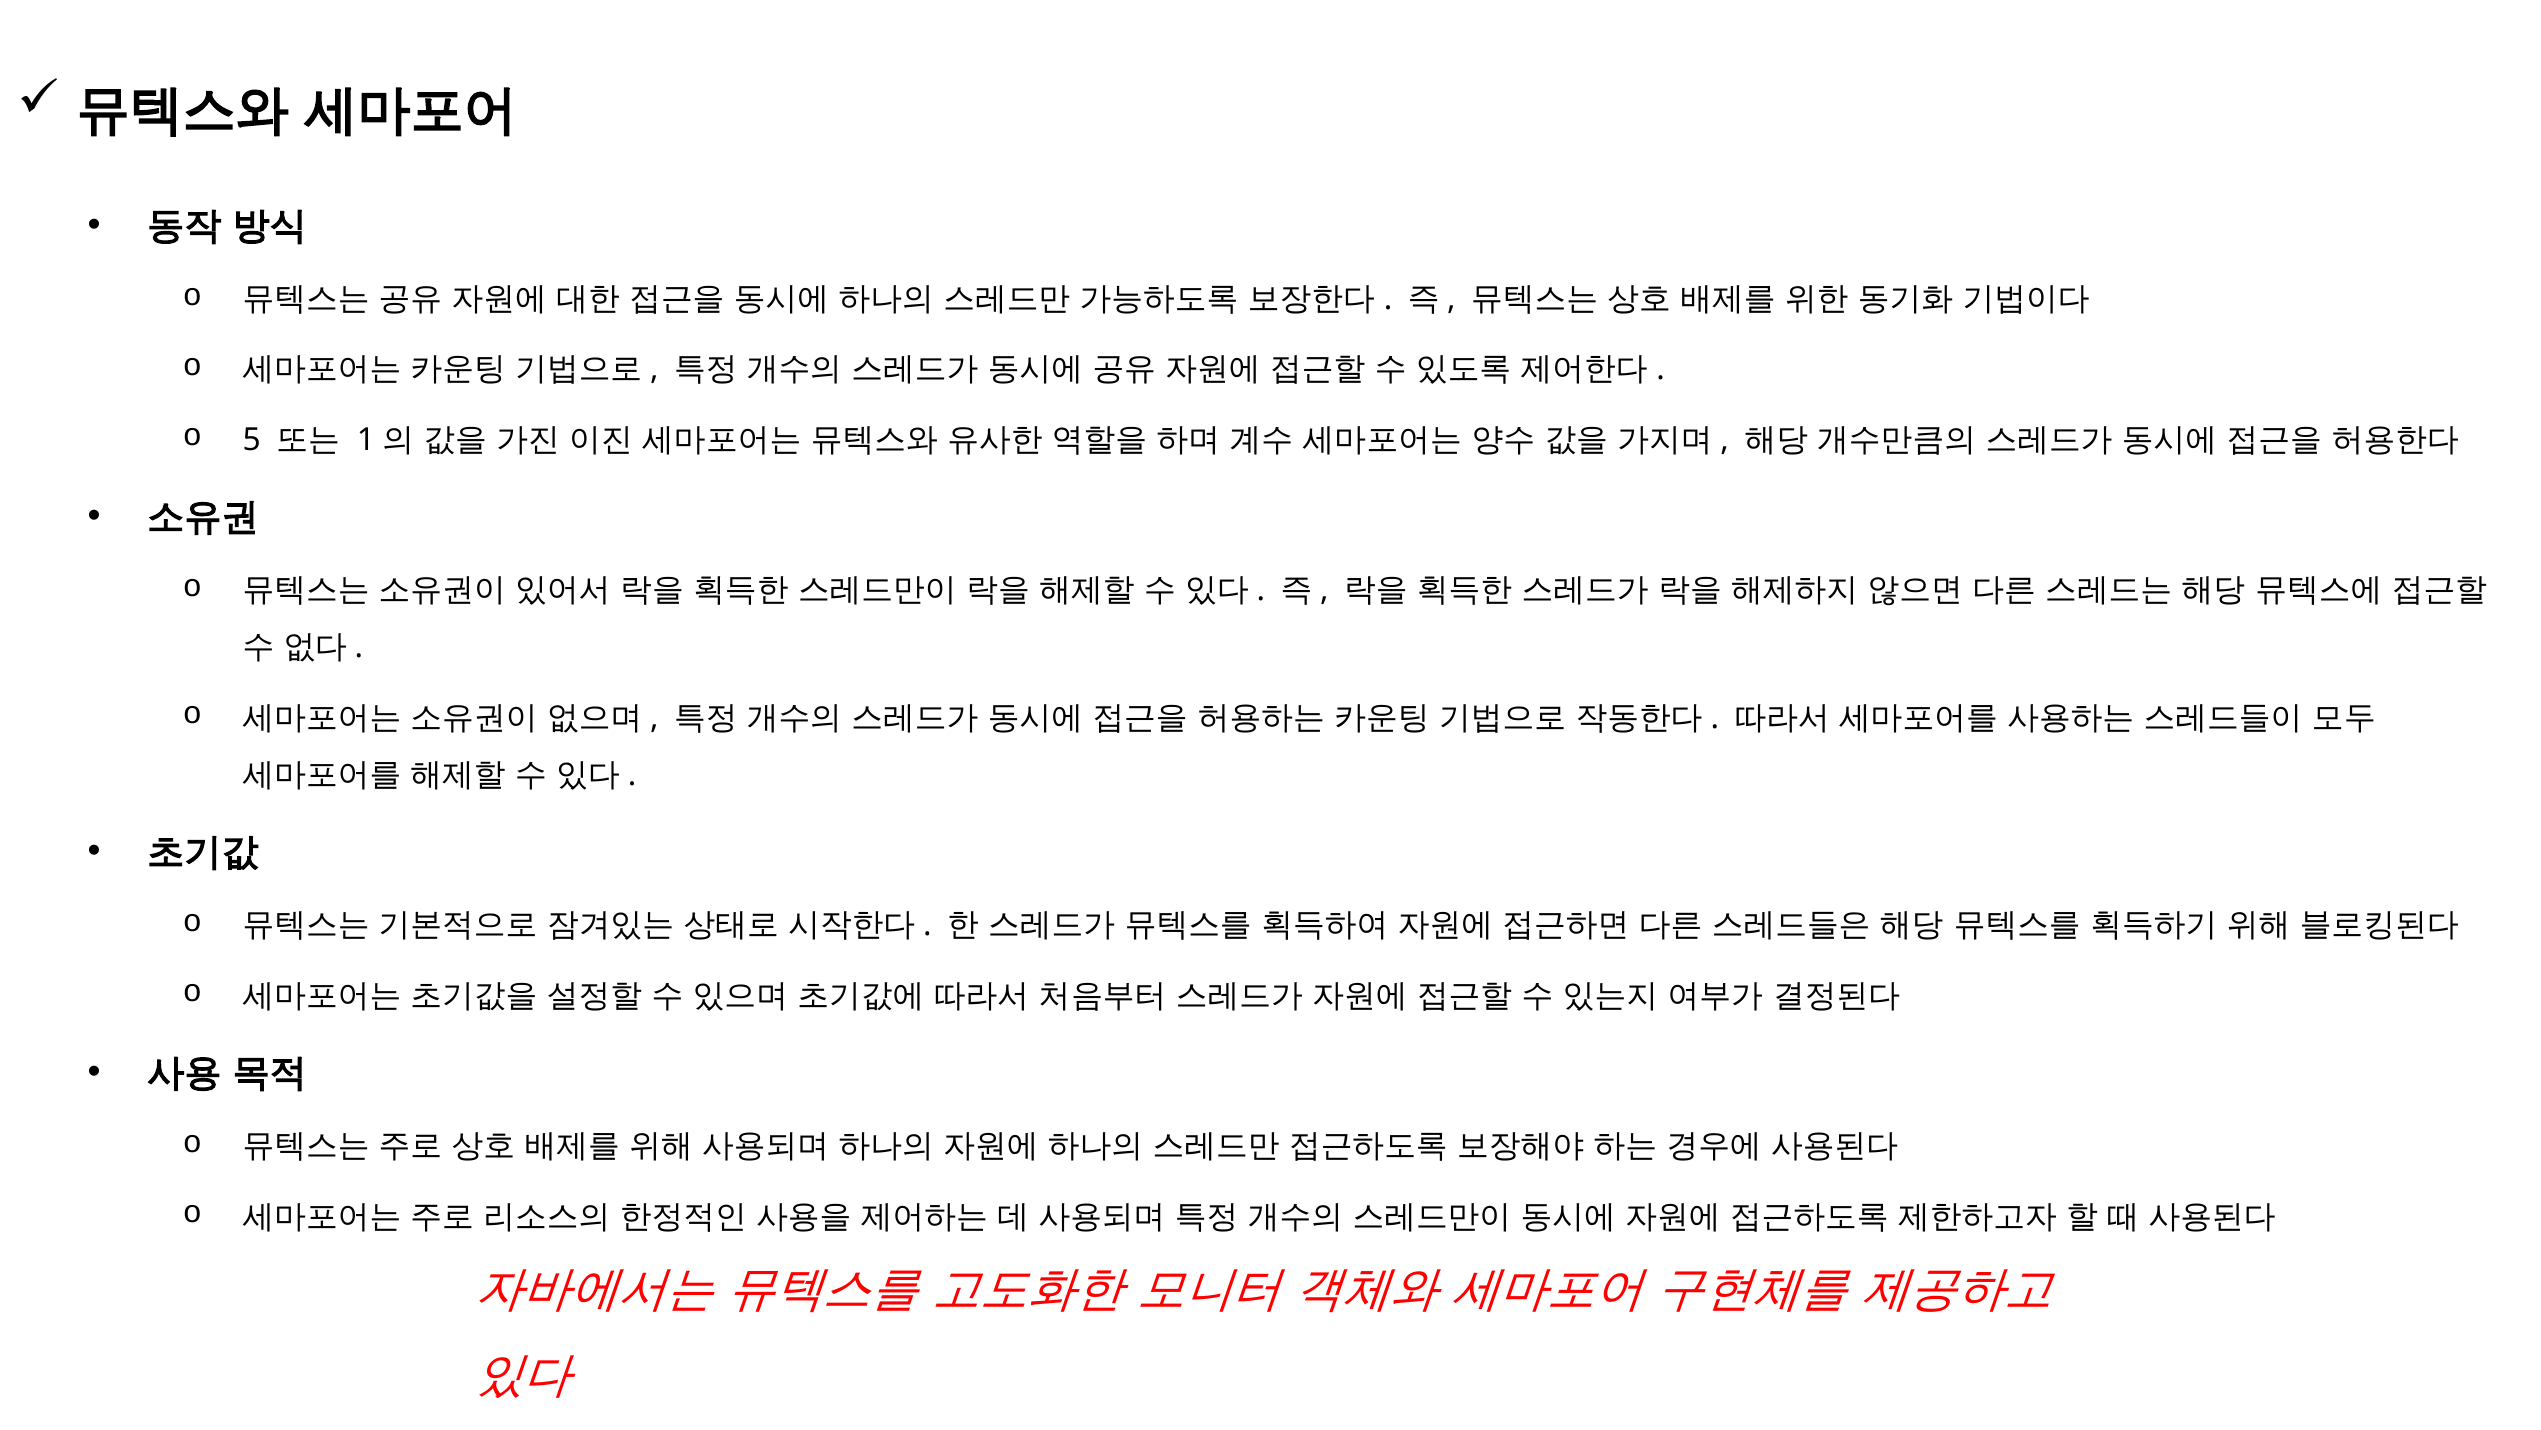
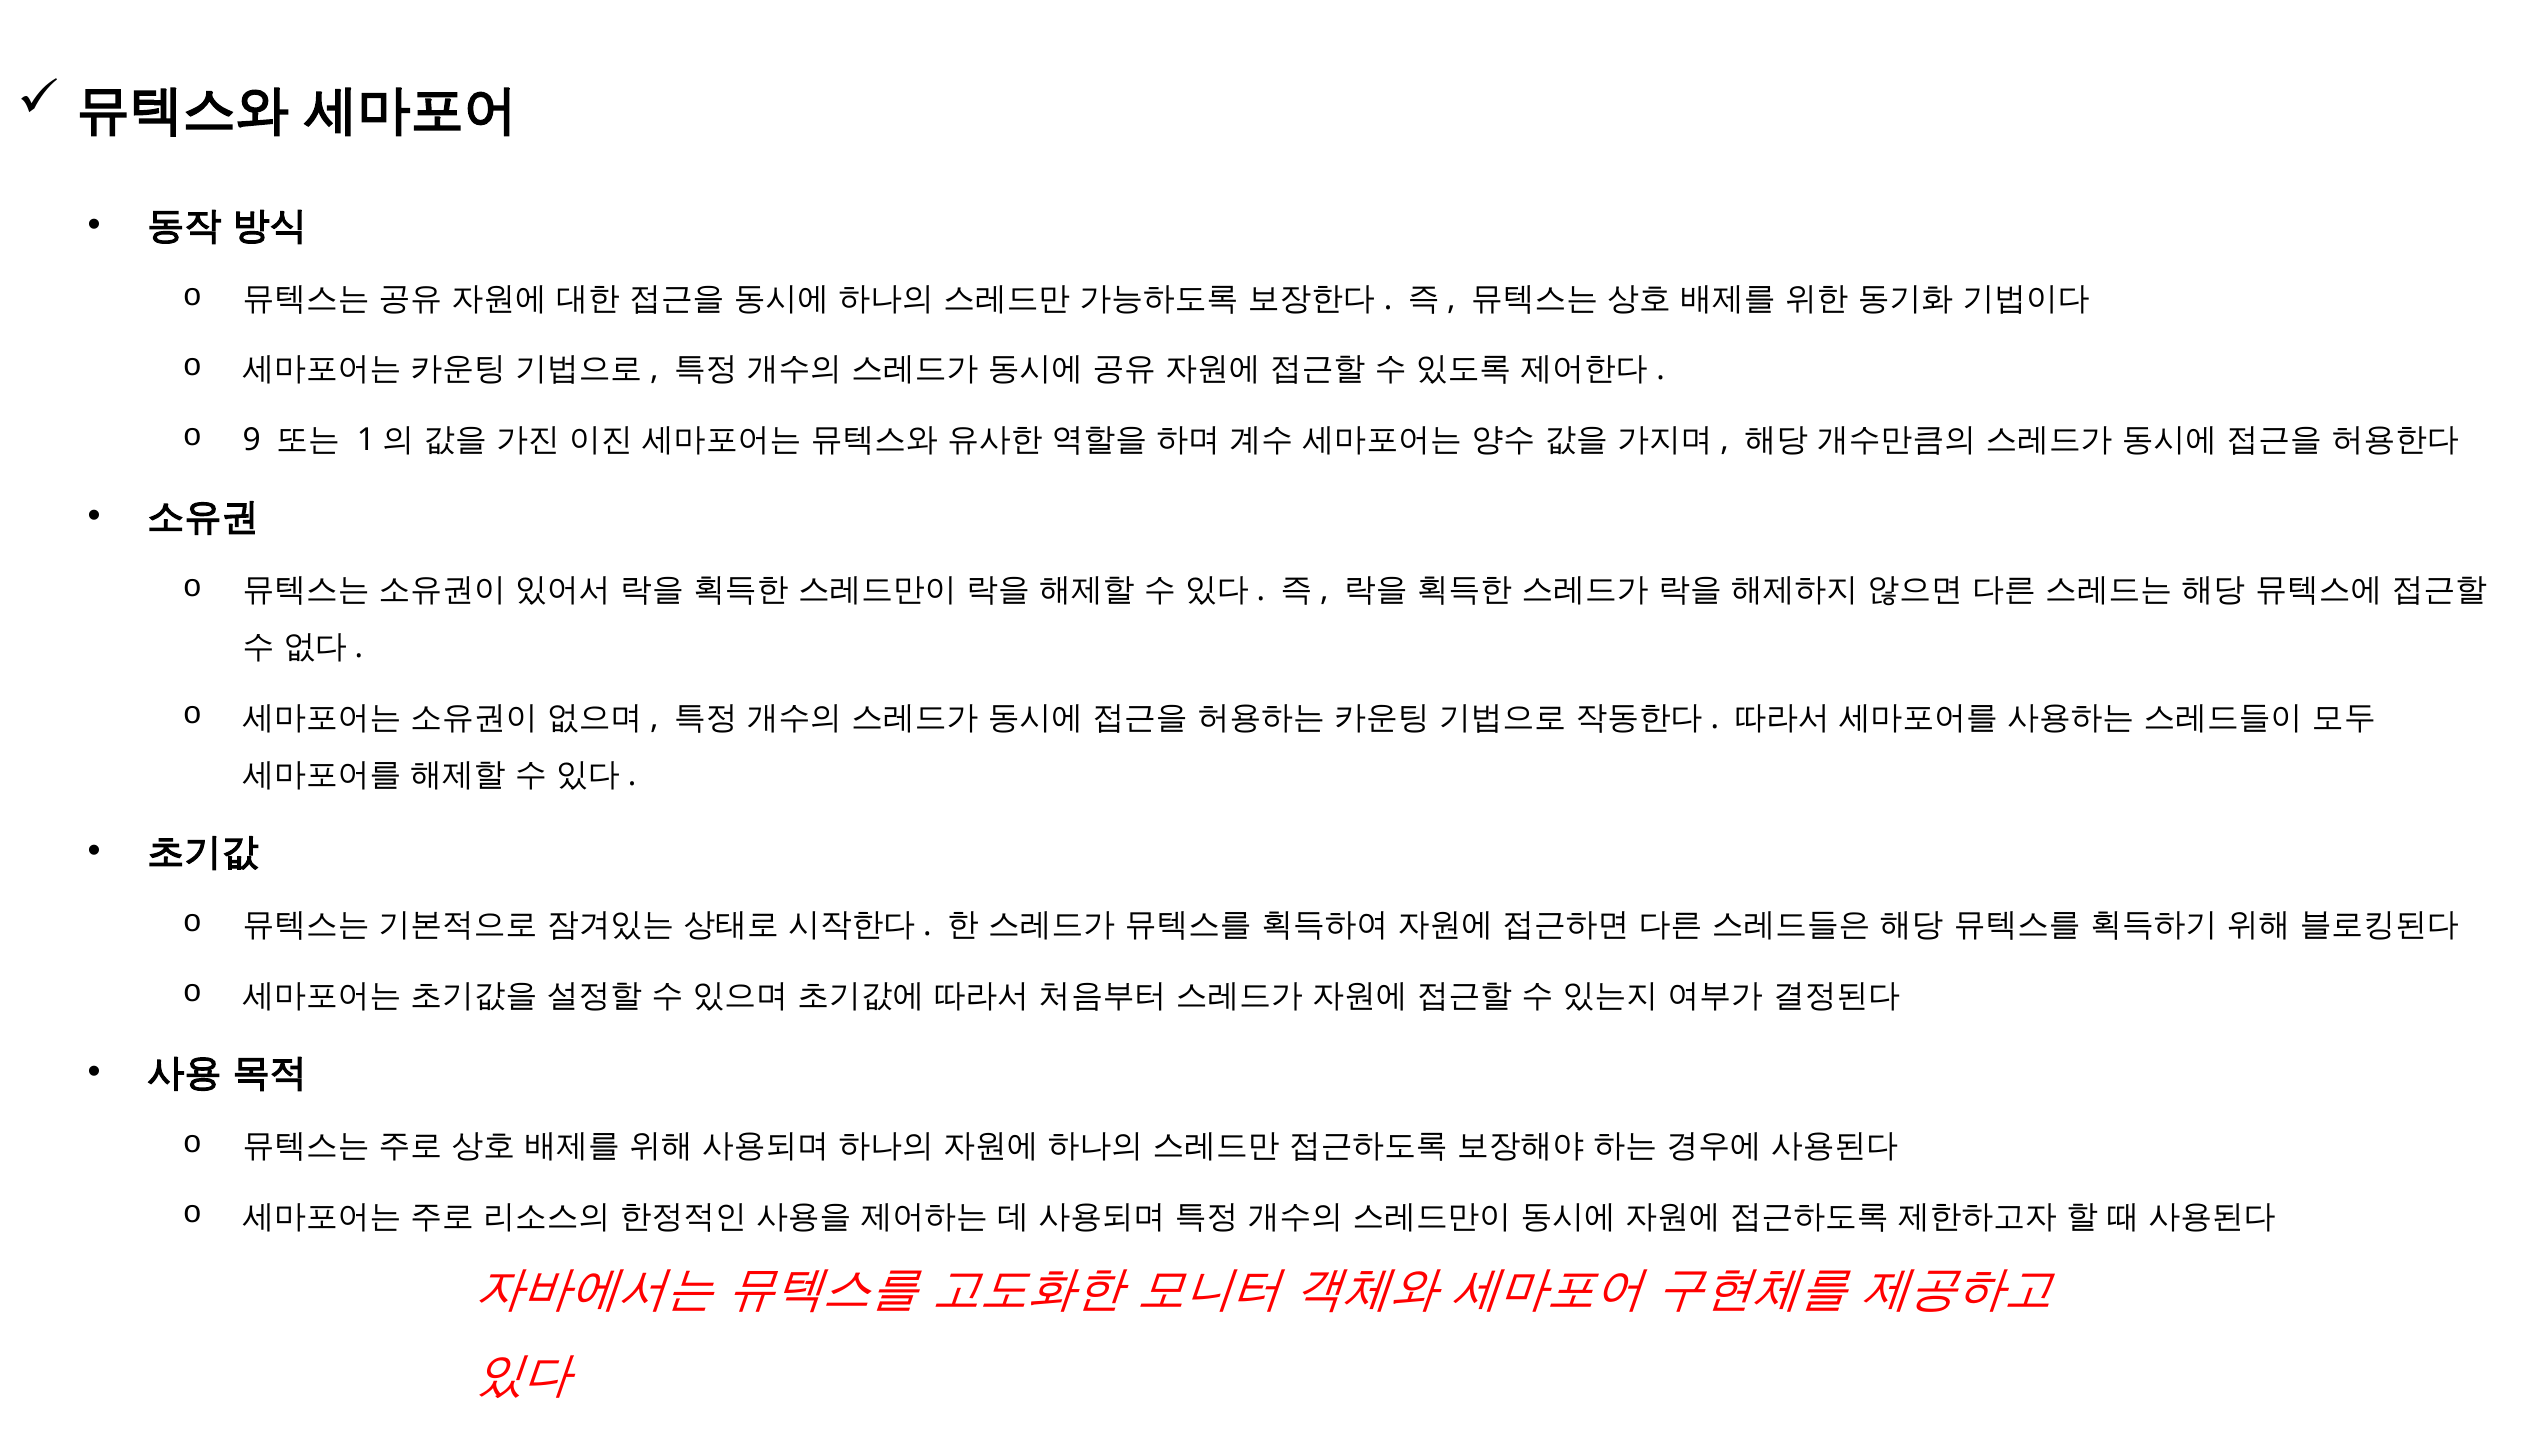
5: 5 -> 9
